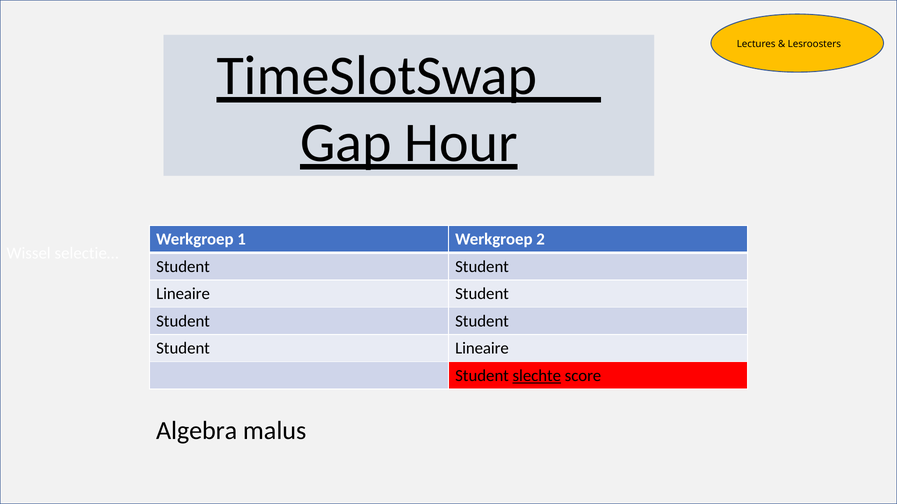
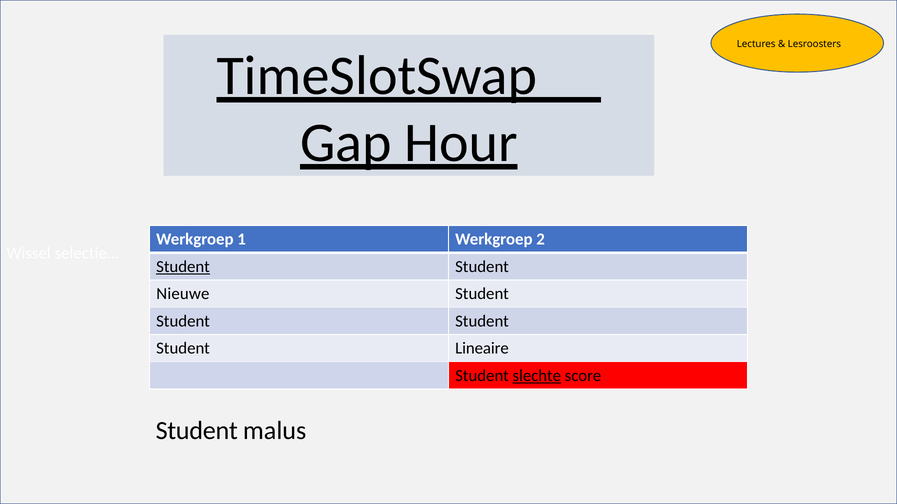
Student at (183, 267) underline: none -> present
Lineaire at (183, 294): Lineaire -> Nieuwe
Algebra at (197, 431): Algebra -> Student
